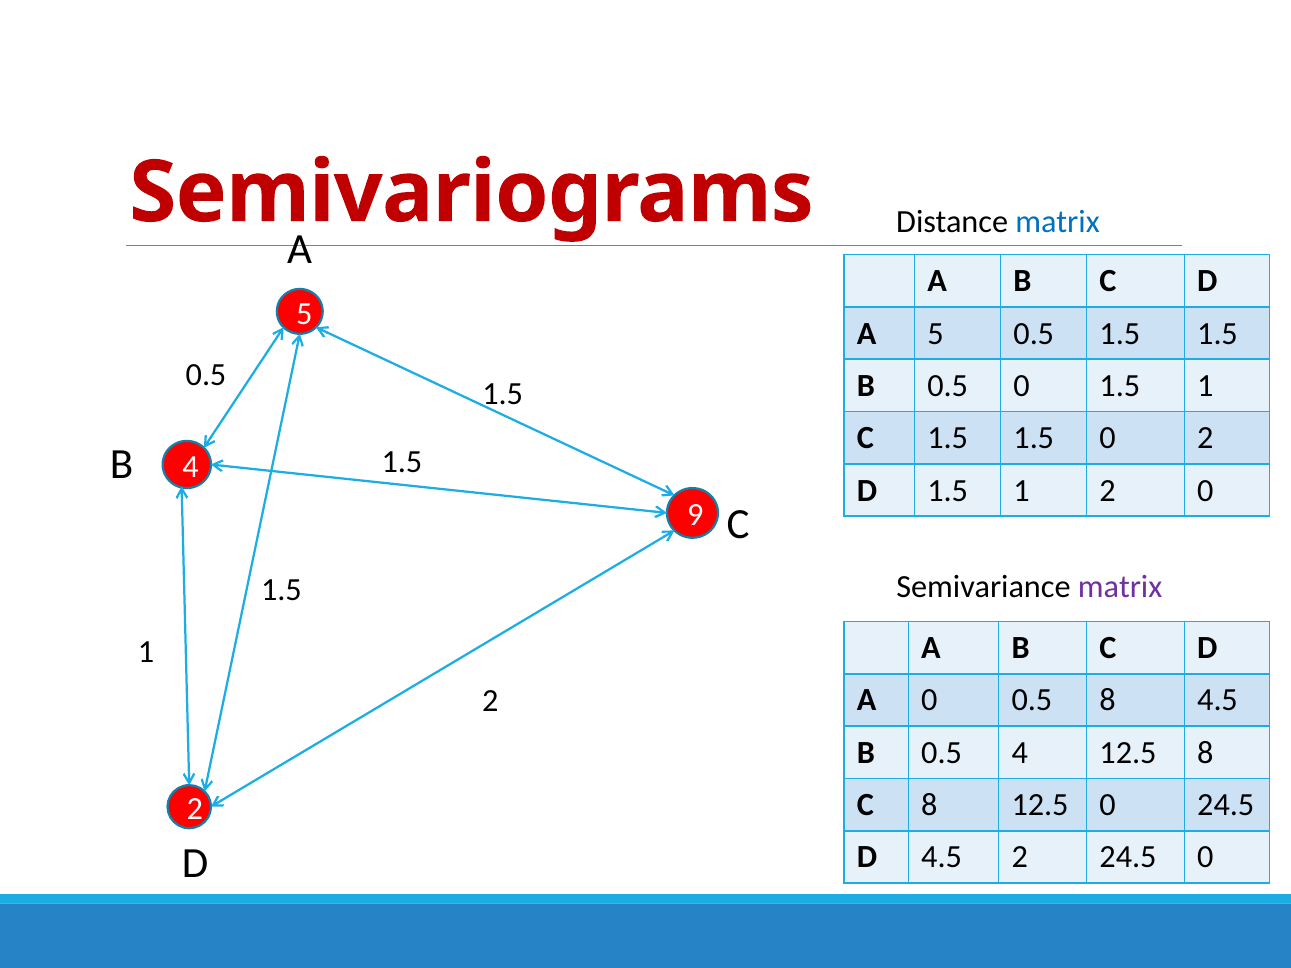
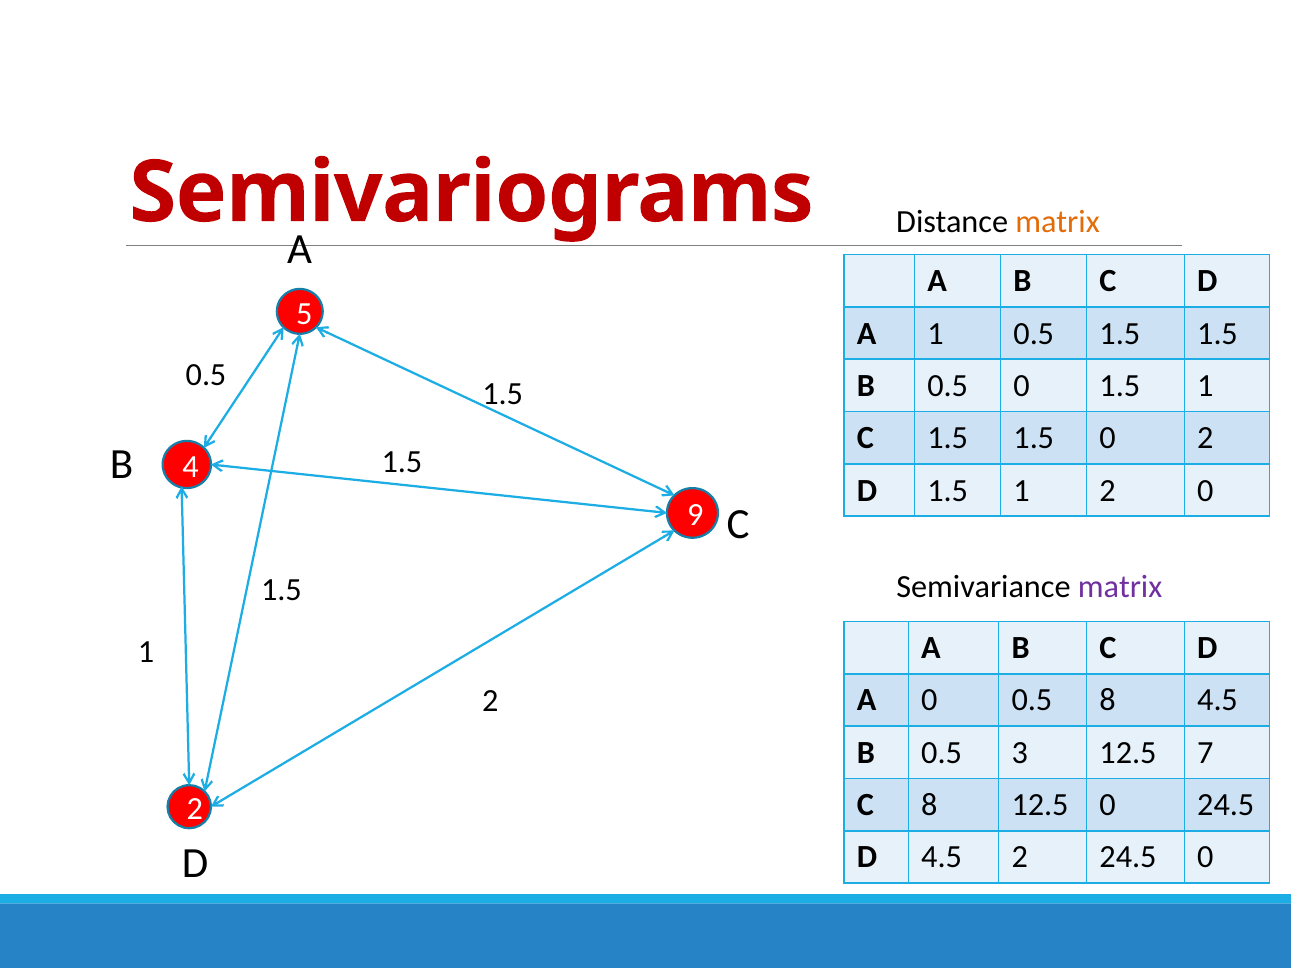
matrix at (1058, 222) colour: blue -> orange
A 5: 5 -> 1
0.5 4: 4 -> 3
12.5 8: 8 -> 7
